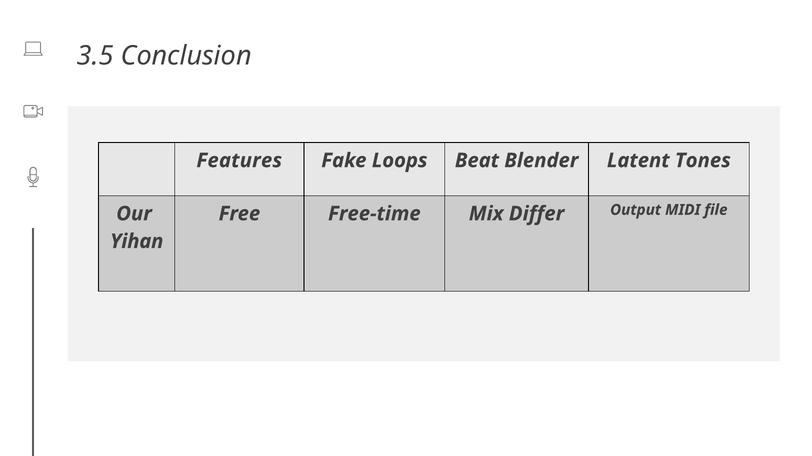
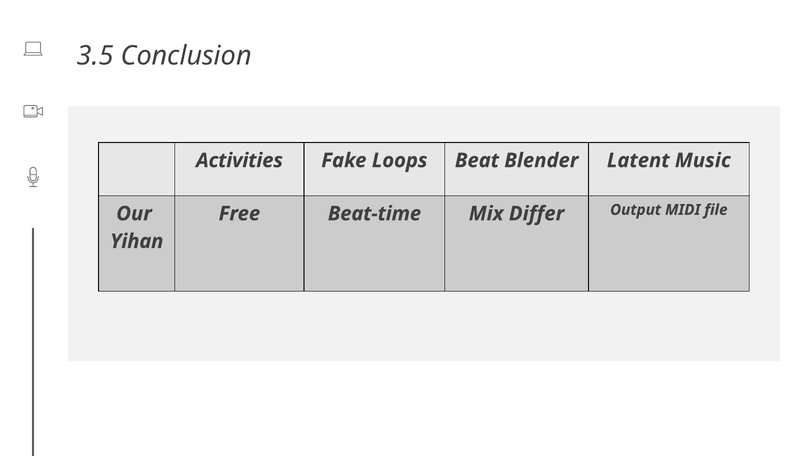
Features: Features -> Activities
Tones: Tones -> Music
Free-time: Free-time -> Beat-time
